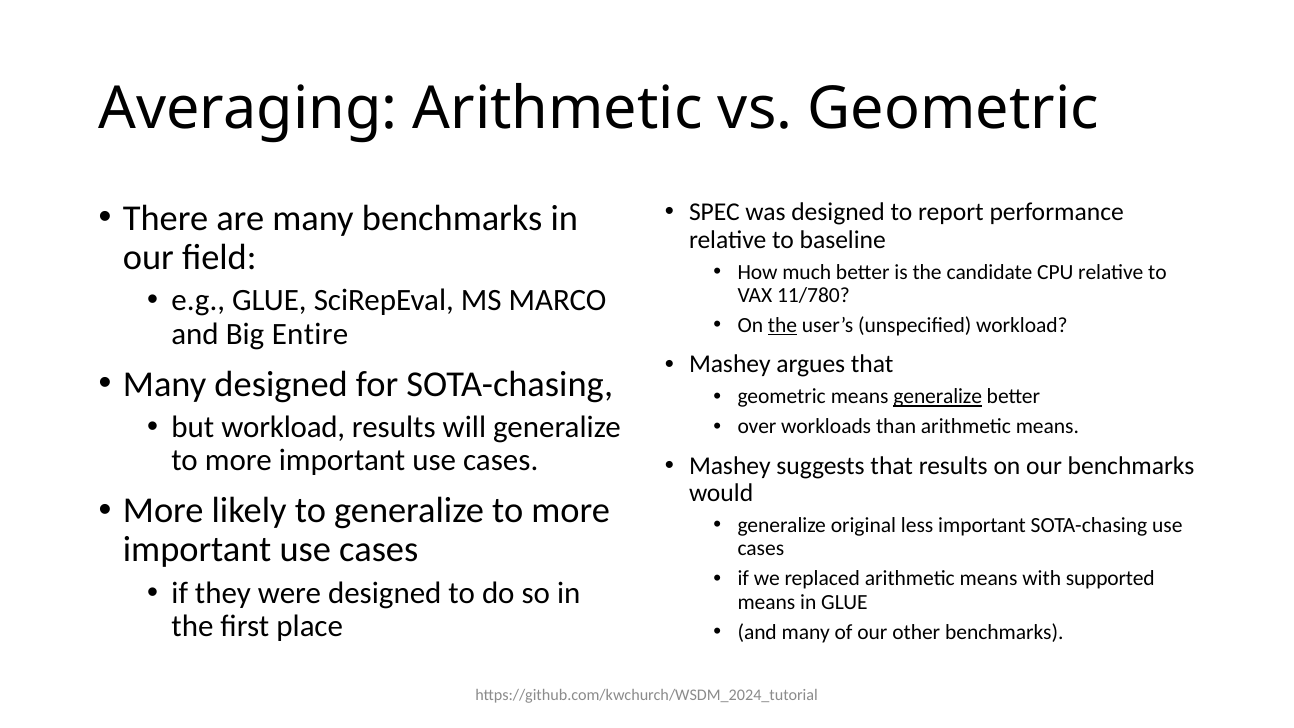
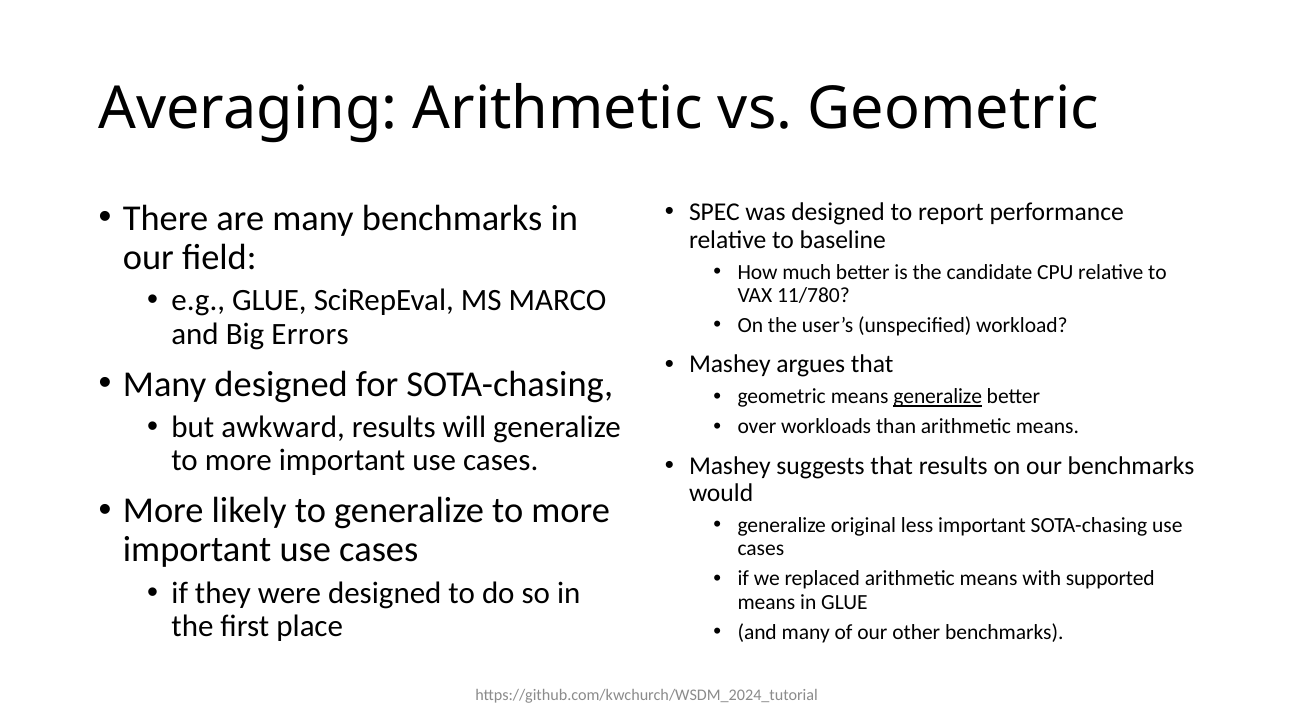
the at (783, 325) underline: present -> none
Entire: Entire -> Errors
but workload: workload -> awkward
